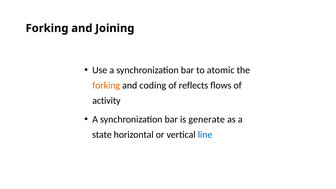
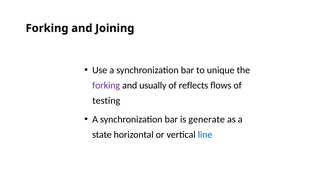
atomic: atomic -> unique
forking at (106, 85) colour: orange -> purple
coding: coding -> usually
activity: activity -> testing
